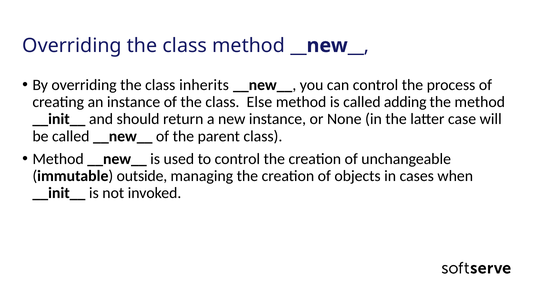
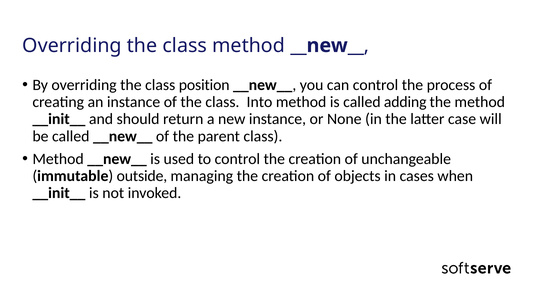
inherits: inherits -> position
Else: Else -> Into
